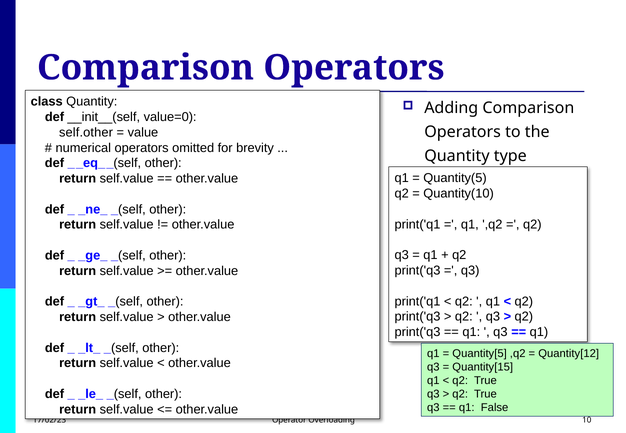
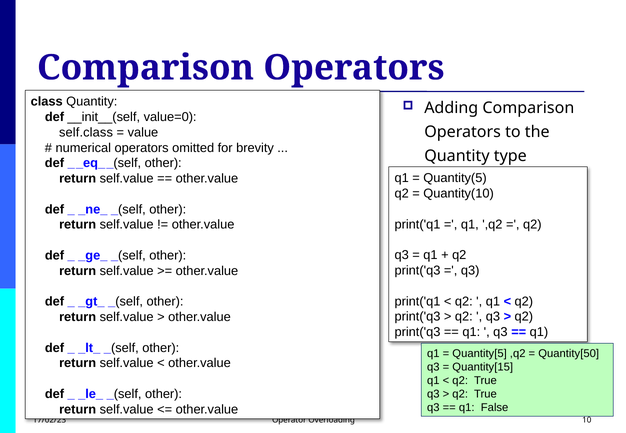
self.other: self.other -> self.class
Quantity[12: Quantity[12 -> Quantity[50
